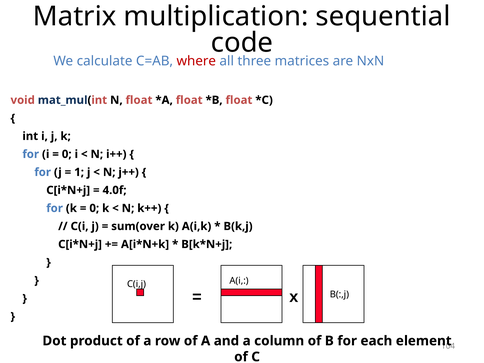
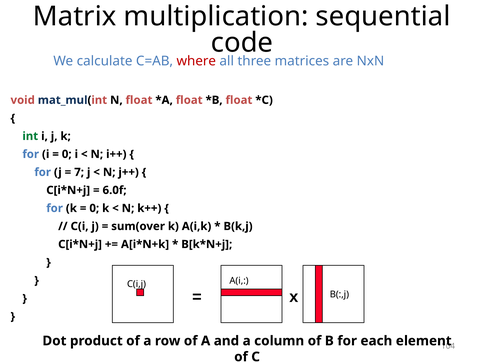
int colour: black -> green
1: 1 -> 7
4.0f: 4.0f -> 6.0f
